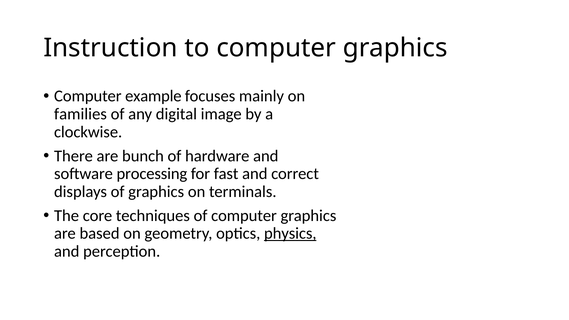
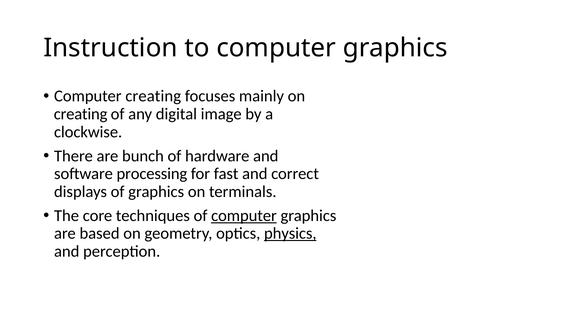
Computer example: example -> creating
families at (80, 114): families -> creating
computer at (244, 216) underline: none -> present
